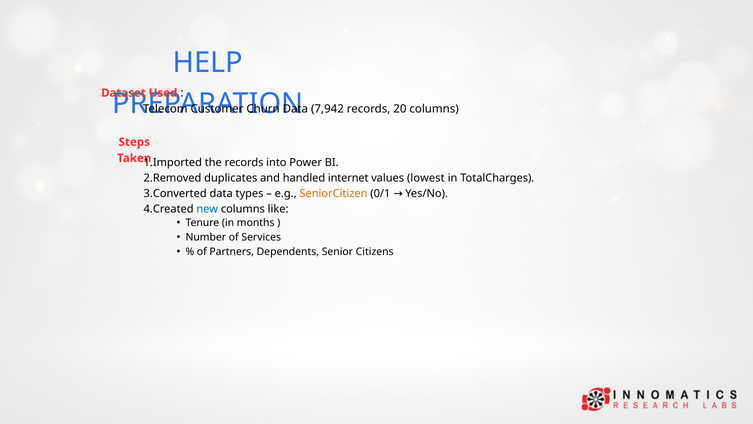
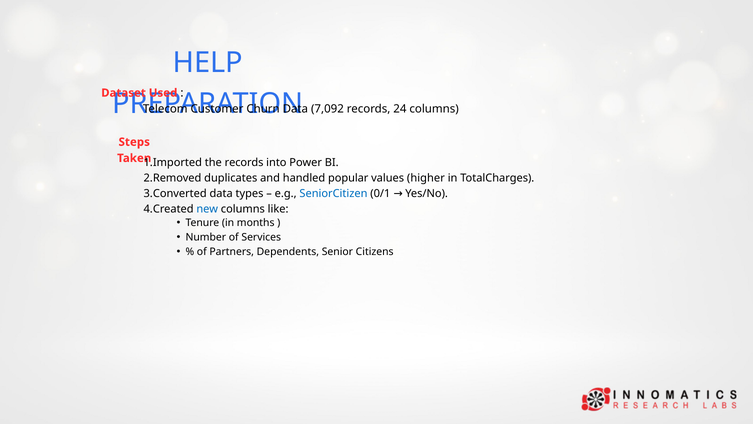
7,942: 7,942 -> 7,092
20: 20 -> 24
internet: internet -> popular
lowest: lowest -> higher
SeniorCitizen colour: orange -> blue
